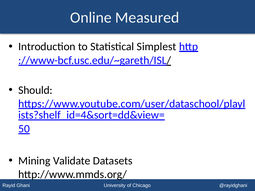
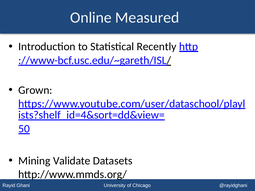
Simplest: Simplest -> Recently
Should: Should -> Grown
